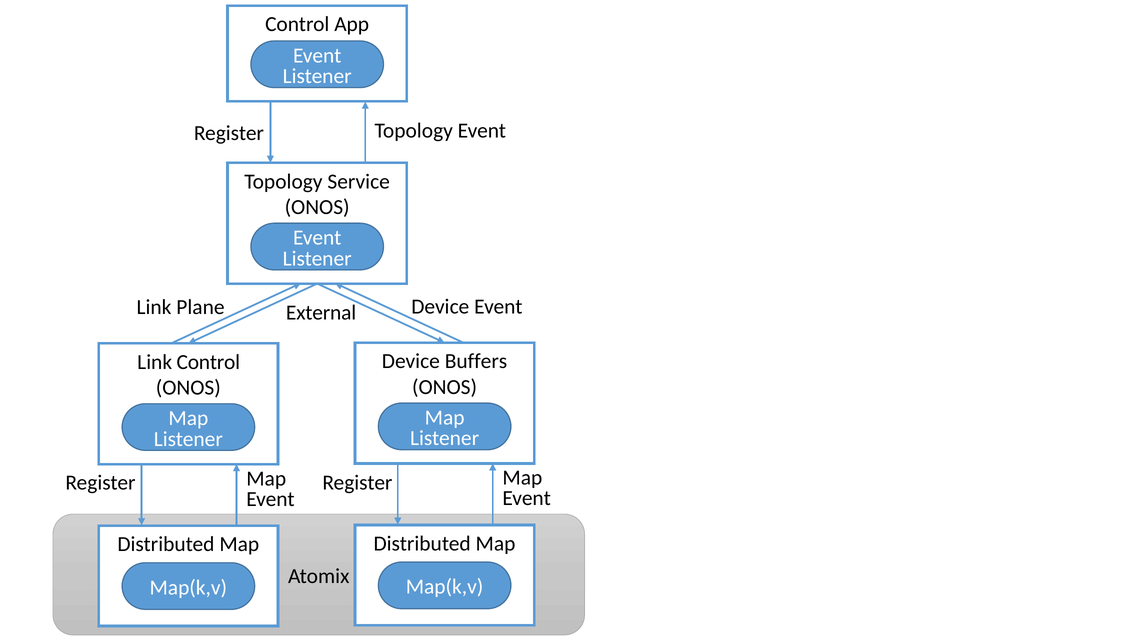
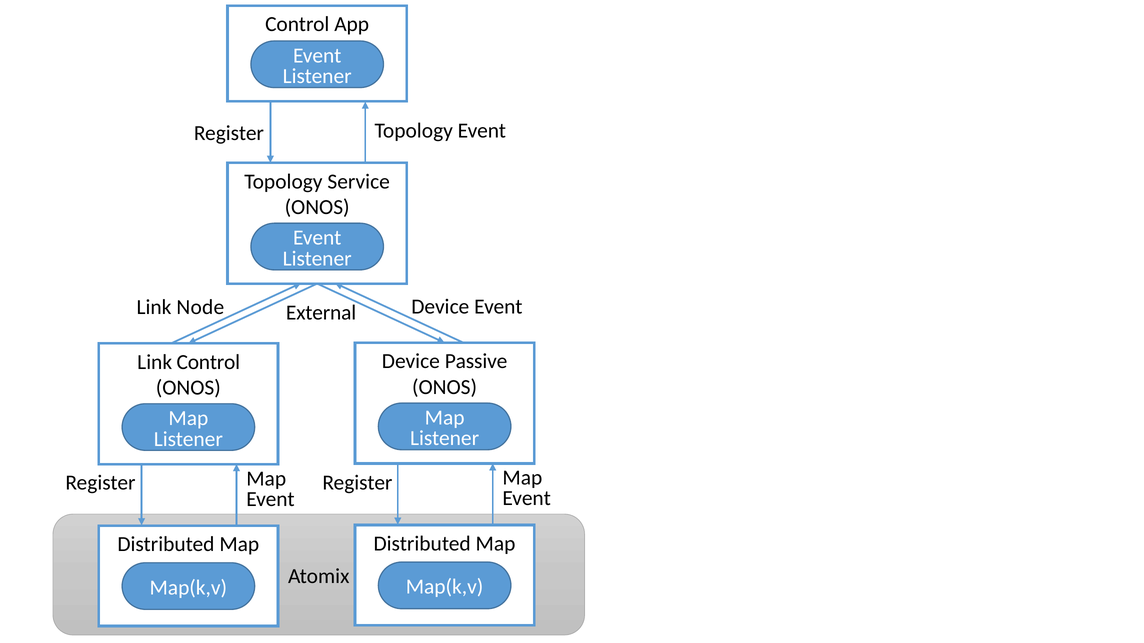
Plane: Plane -> Node
Buffers: Buffers -> Passive
